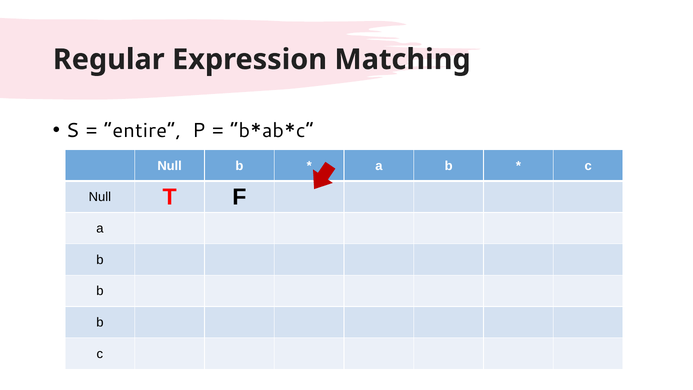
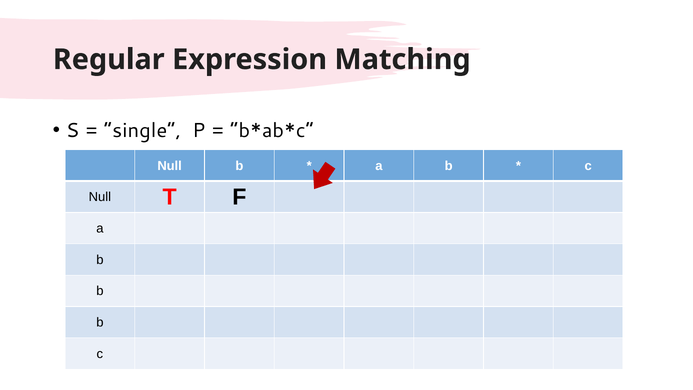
entire: entire -> single
